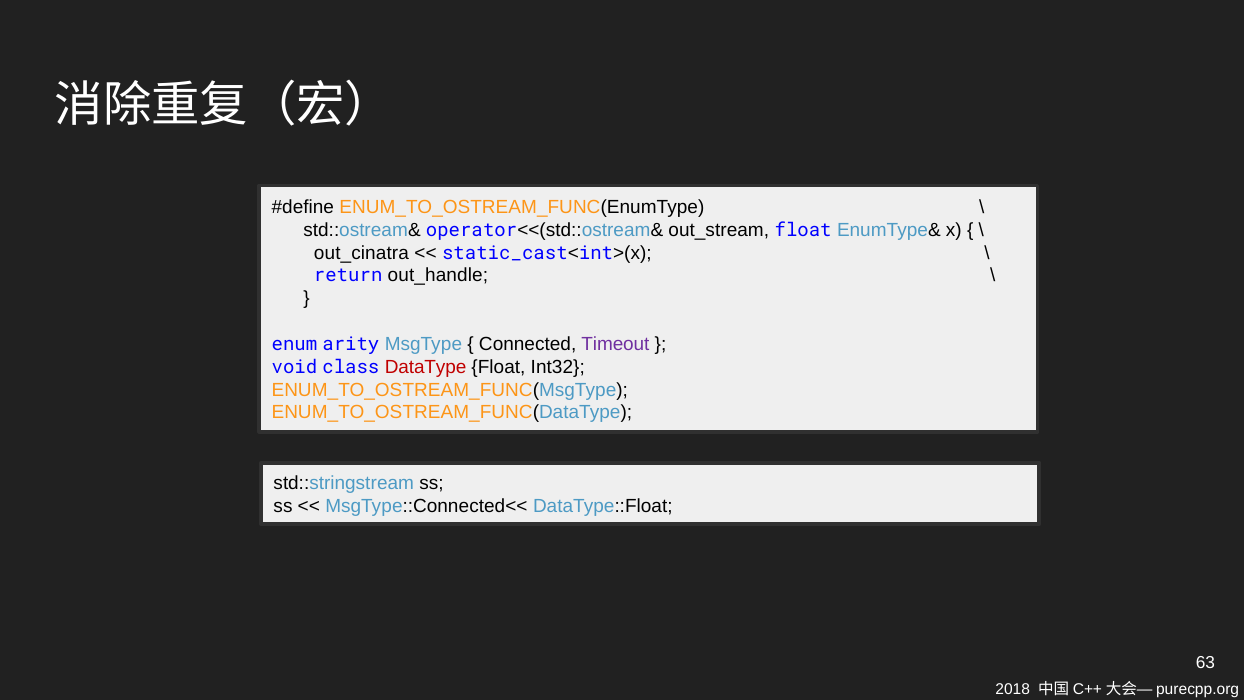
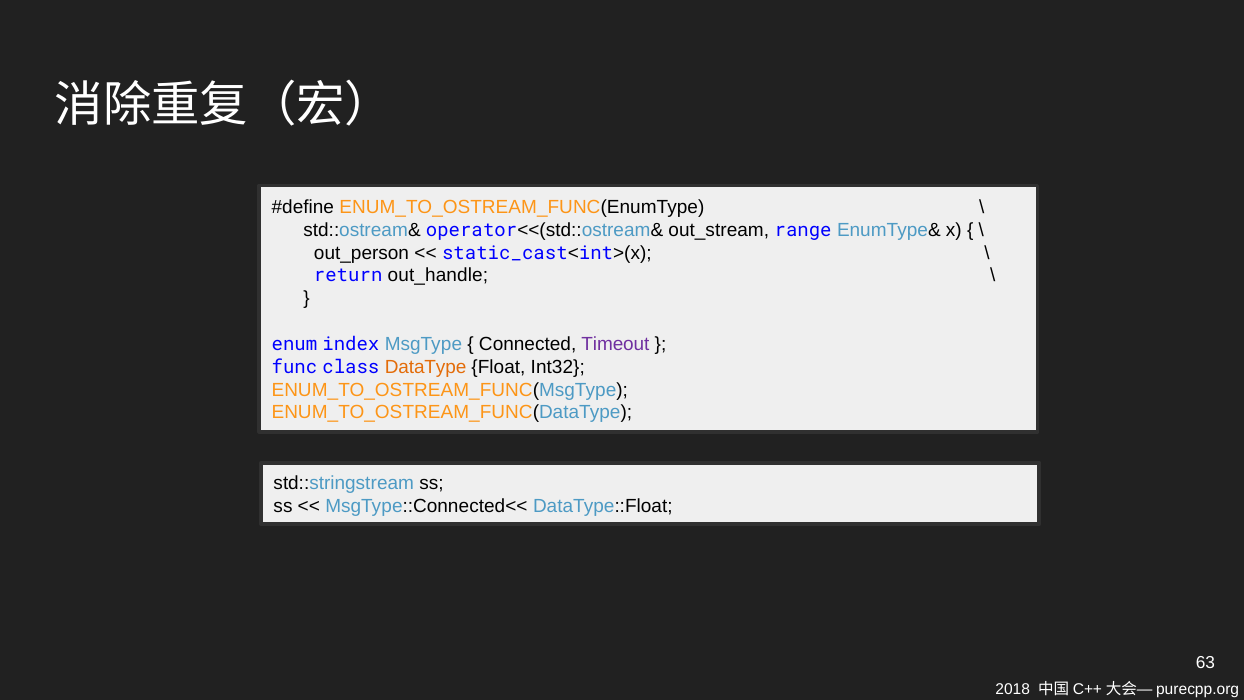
out_stream float: float -> range
out_cinatra: out_cinatra -> out_person
arity: arity -> index
void: void -> func
DataType colour: red -> orange
